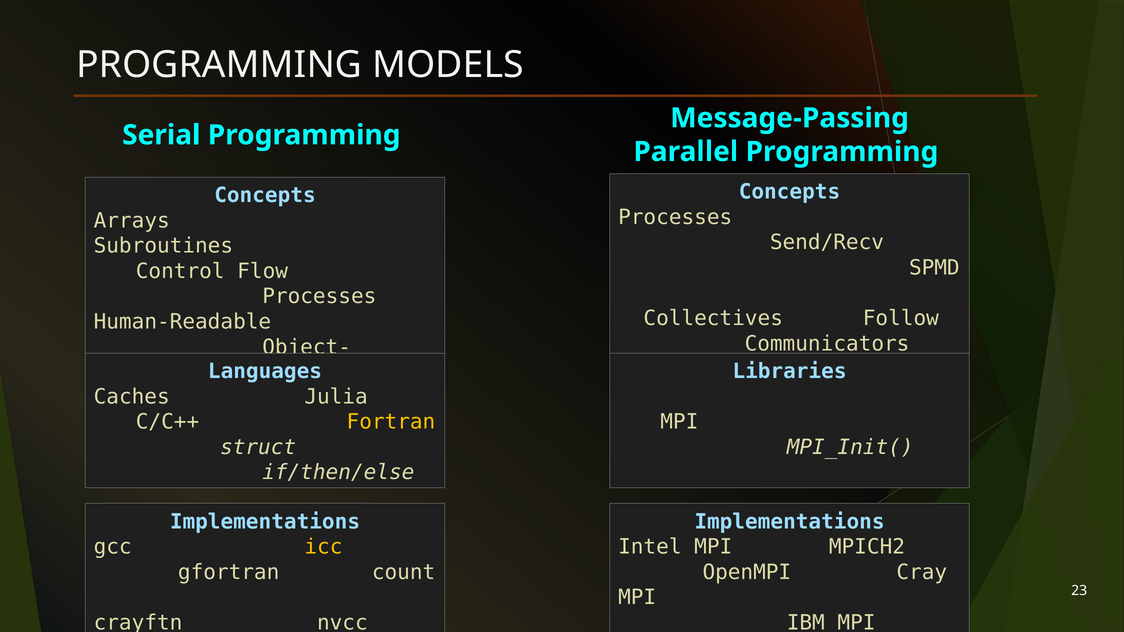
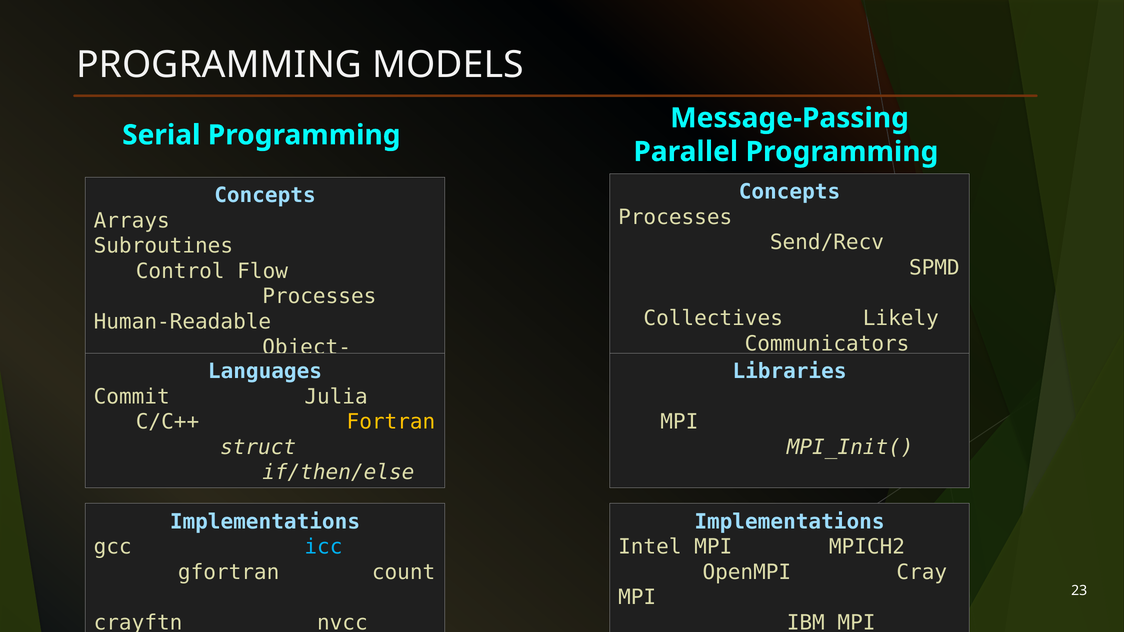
Follow: Follow -> Likely
Caches: Caches -> Commit
icc colour: yellow -> light blue
